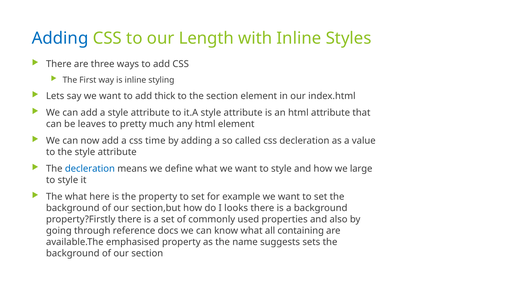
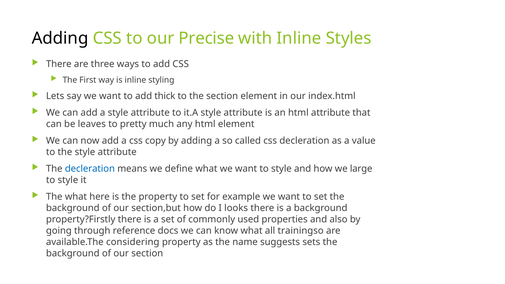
Adding at (60, 38) colour: blue -> black
Length: Length -> Precise
time: time -> copy
containing: containing -> trainingso
emphasised: emphasised -> considering
